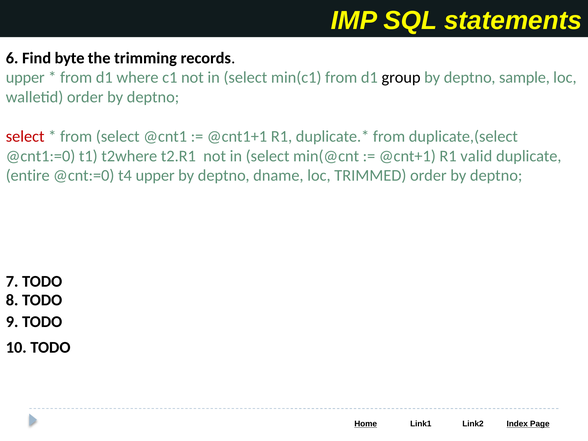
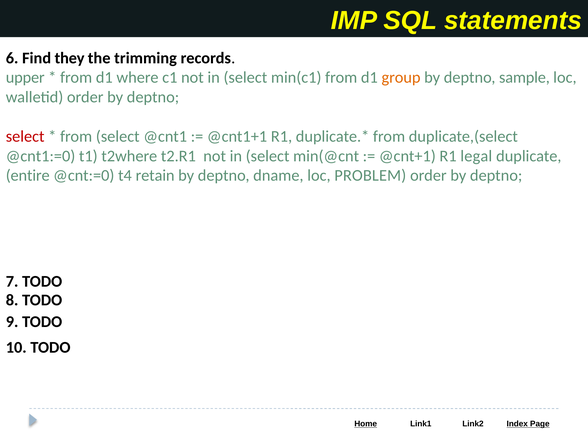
byte: byte -> they
group colour: black -> orange
valid: valid -> legal
t4 upper: upper -> retain
TRIMMED: TRIMMED -> PROBLEM
